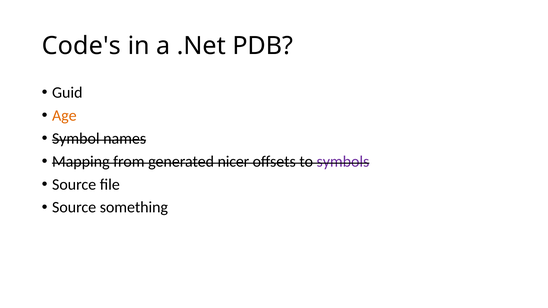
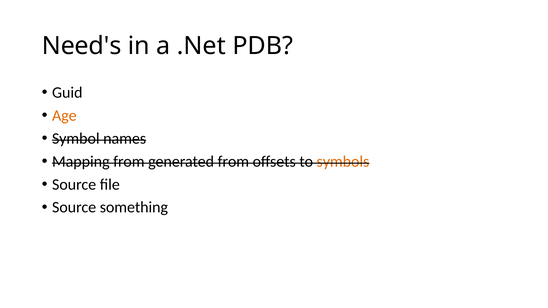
Code's: Code's -> Need's
generated nicer: nicer -> from
symbols colour: purple -> orange
